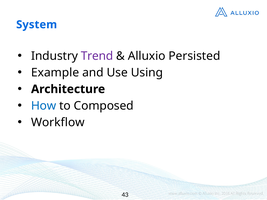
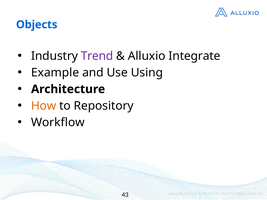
System: System -> Objects
Persisted: Persisted -> Integrate
How colour: blue -> orange
Composed: Composed -> Repository
